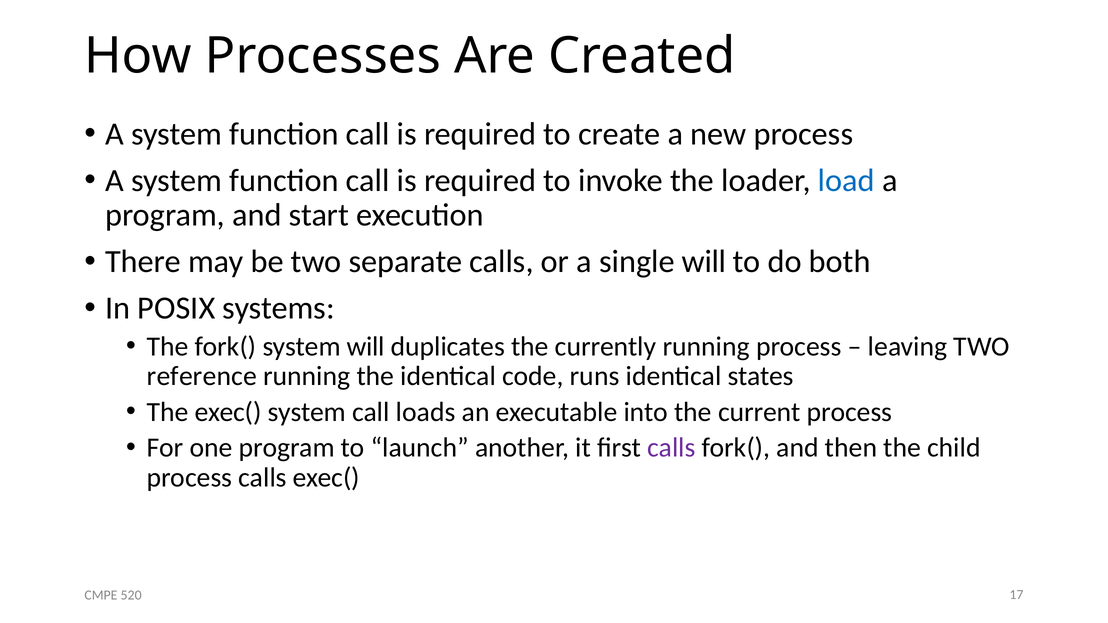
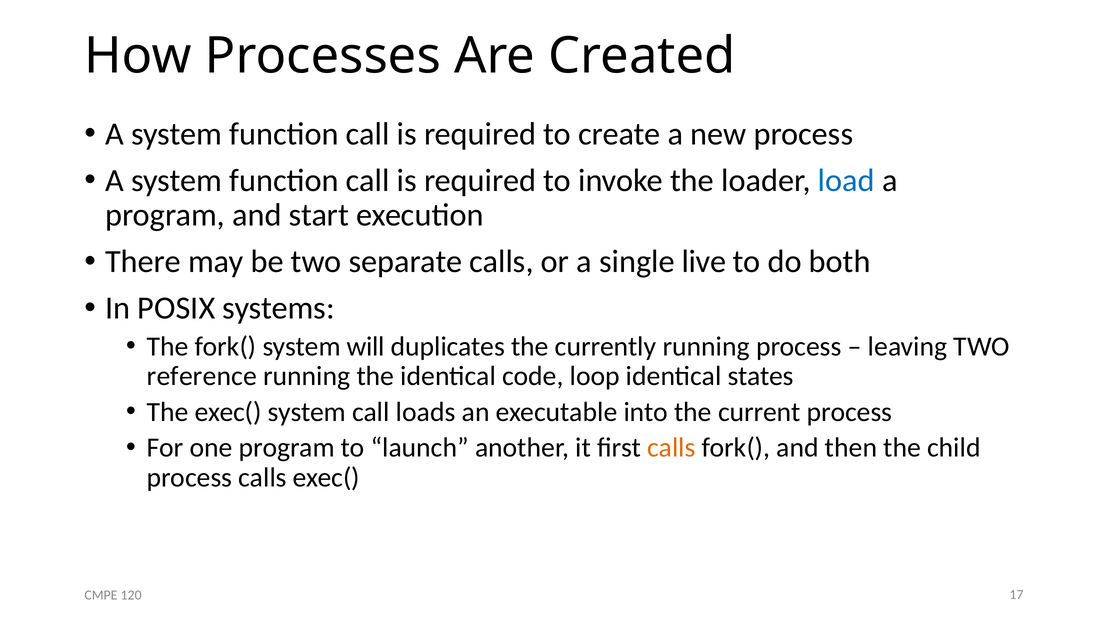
single will: will -> live
runs: runs -> loop
calls at (671, 448) colour: purple -> orange
520: 520 -> 120
